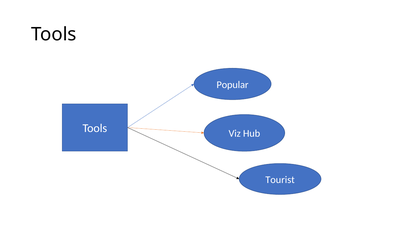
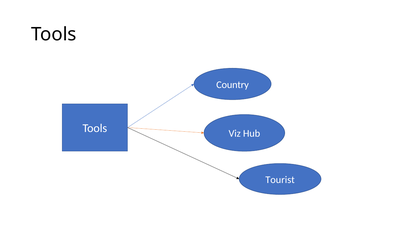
Popular: Popular -> Country
